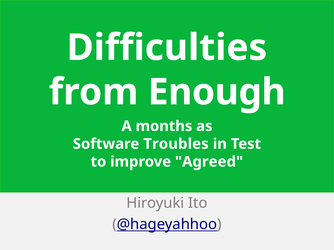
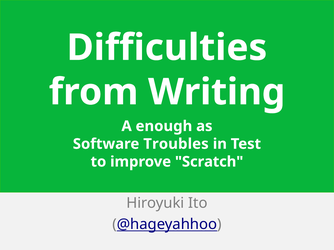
Enough: Enough -> Writing
months: months -> enough
Agreed: Agreed -> Scratch
